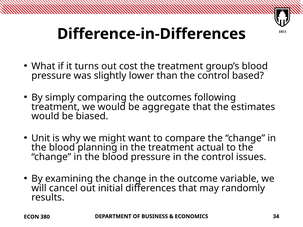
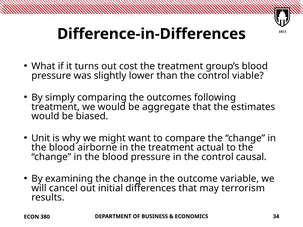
based: based -> viable
planning: planning -> airborne
issues: issues -> causal
randomly: randomly -> terrorism
